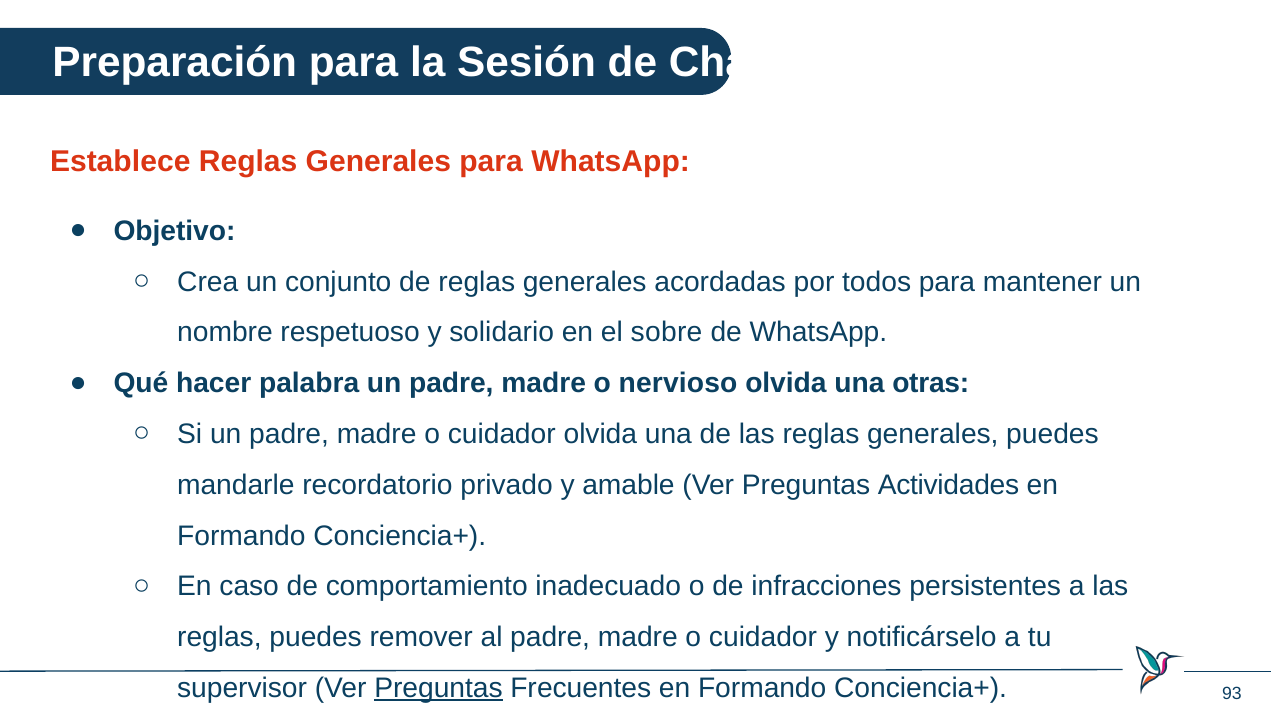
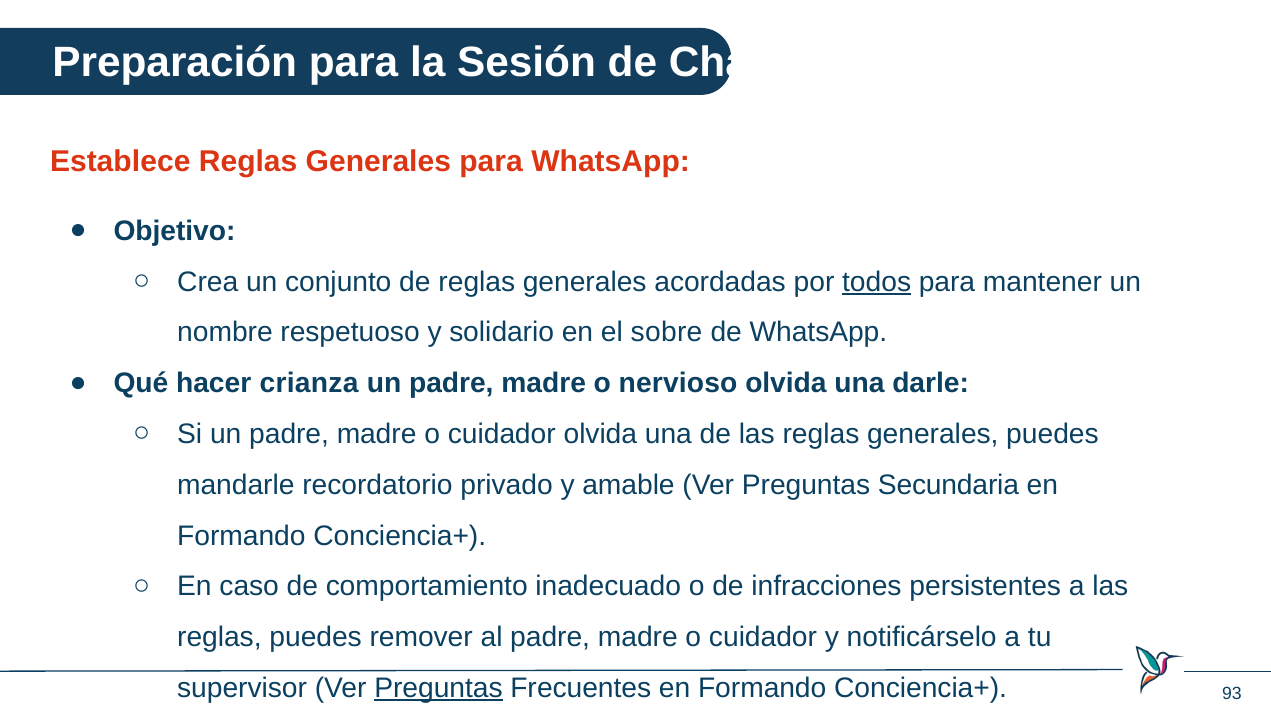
todos underline: none -> present
palabra: palabra -> crianza
otras: otras -> darle
Actividades: Actividades -> Secundaria
